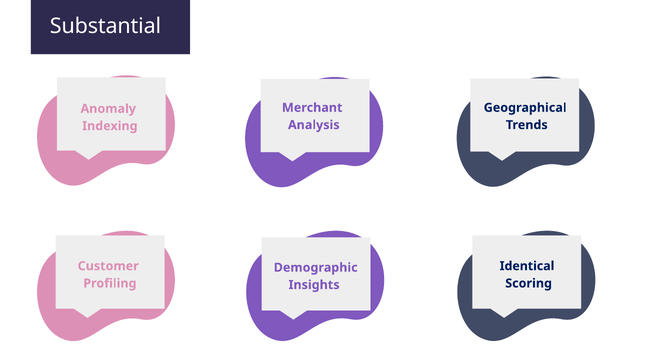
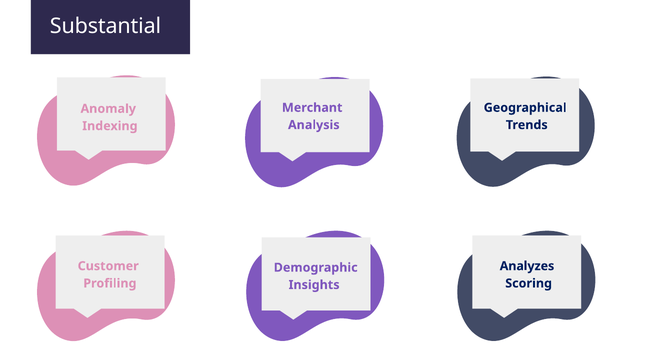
Identical: Identical -> Analyzes
